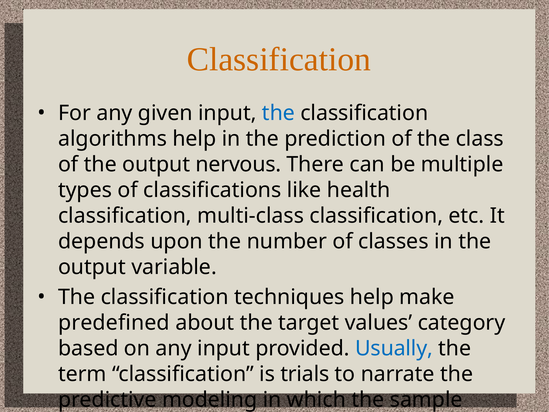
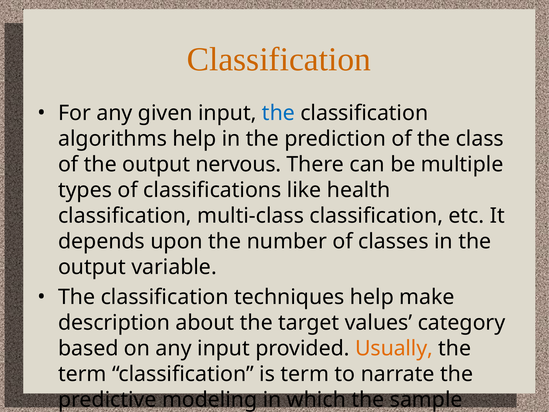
predefined: predefined -> description
Usually colour: blue -> orange
is trials: trials -> term
